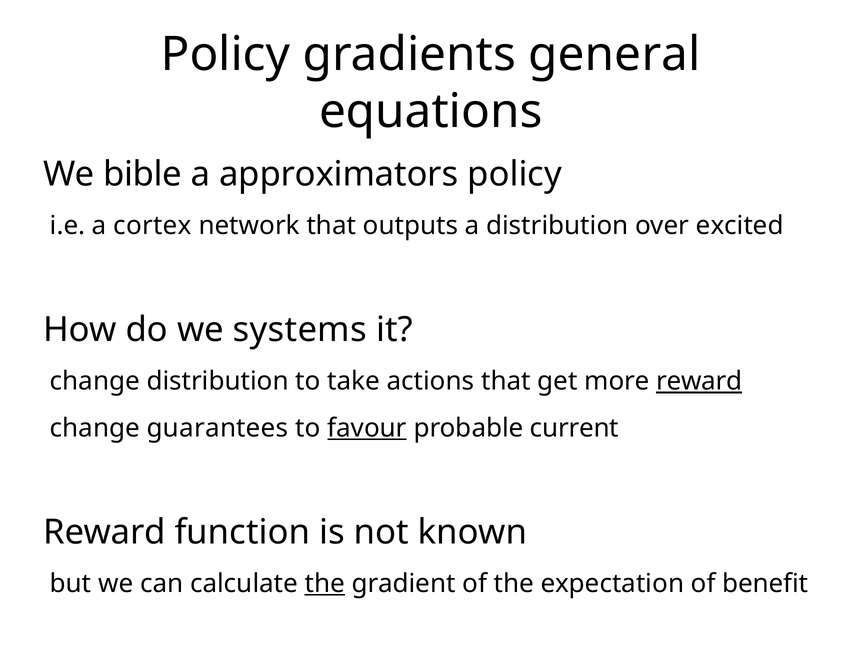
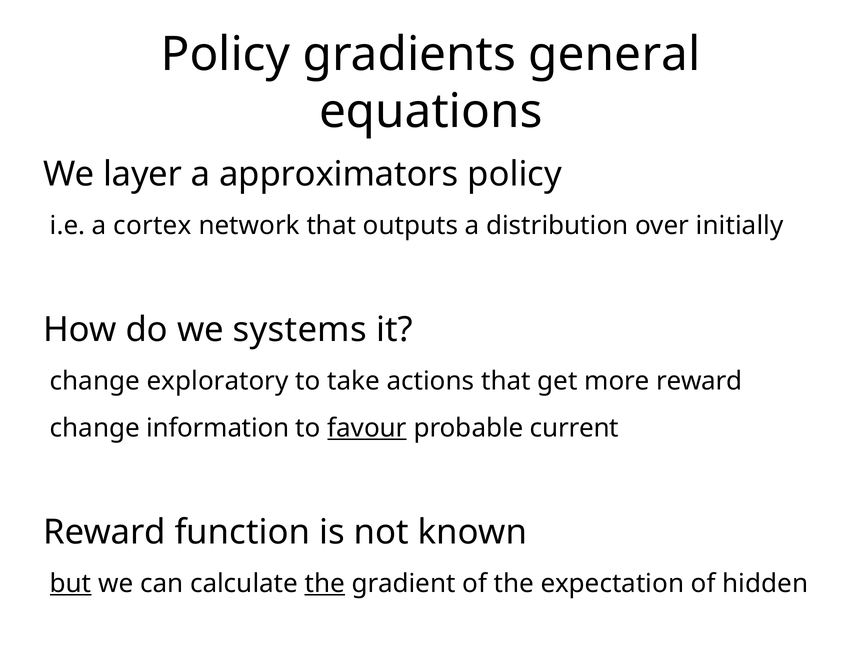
bible: bible -> layer
excited: excited -> initially
change distribution: distribution -> exploratory
reward at (699, 382) underline: present -> none
guarantees: guarantees -> information
but underline: none -> present
benefit: benefit -> hidden
